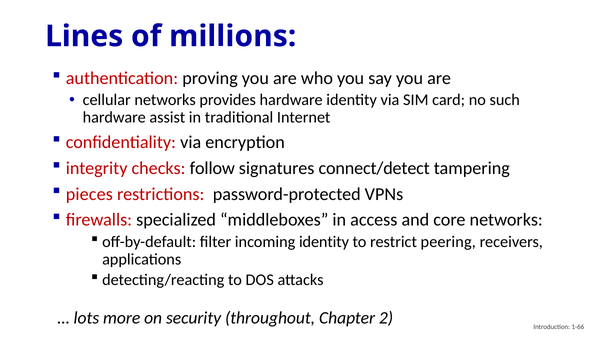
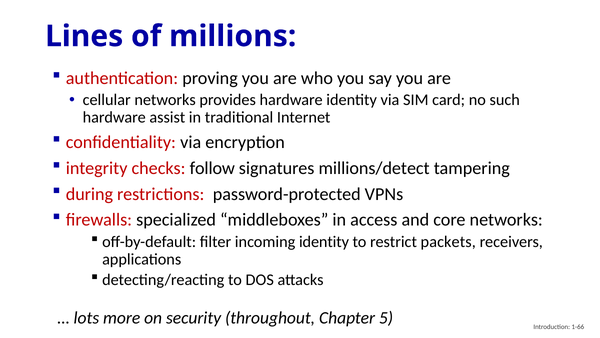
connect/detect: connect/detect -> millions/detect
pieces: pieces -> during
peering: peering -> packets
2: 2 -> 5
